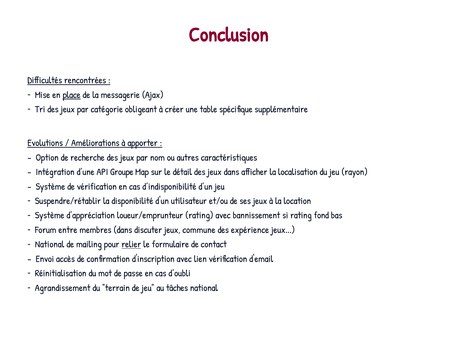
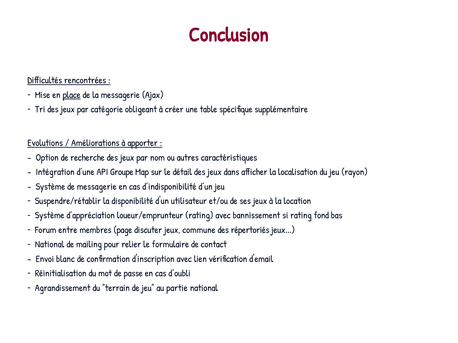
de vérification: vérification -> messagerie
membres dans: dans -> page
expérience: expérience -> répertoriés
relier underline: present -> none
accès: accès -> blanc
tâches: tâches -> partie
